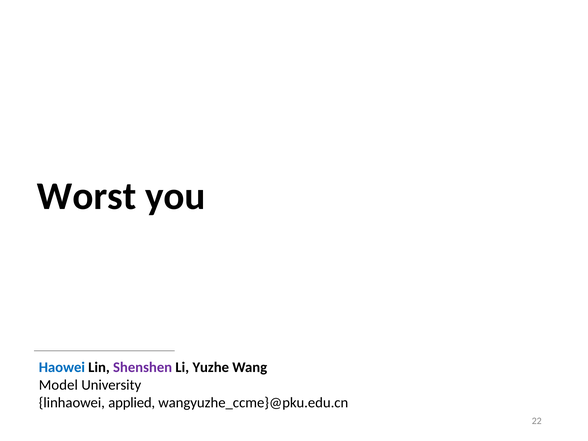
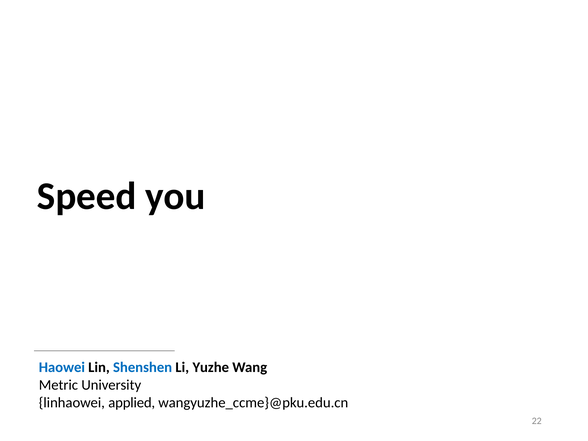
Worst: Worst -> Speed
Shenshen colour: purple -> blue
Model: Model -> Metric
